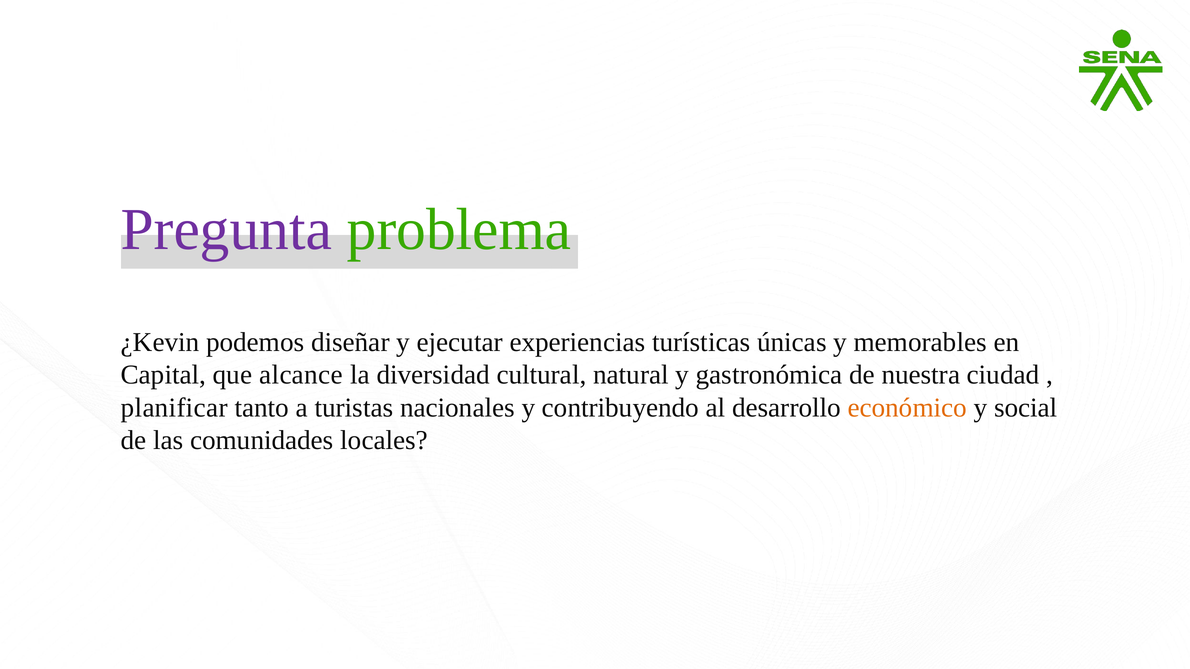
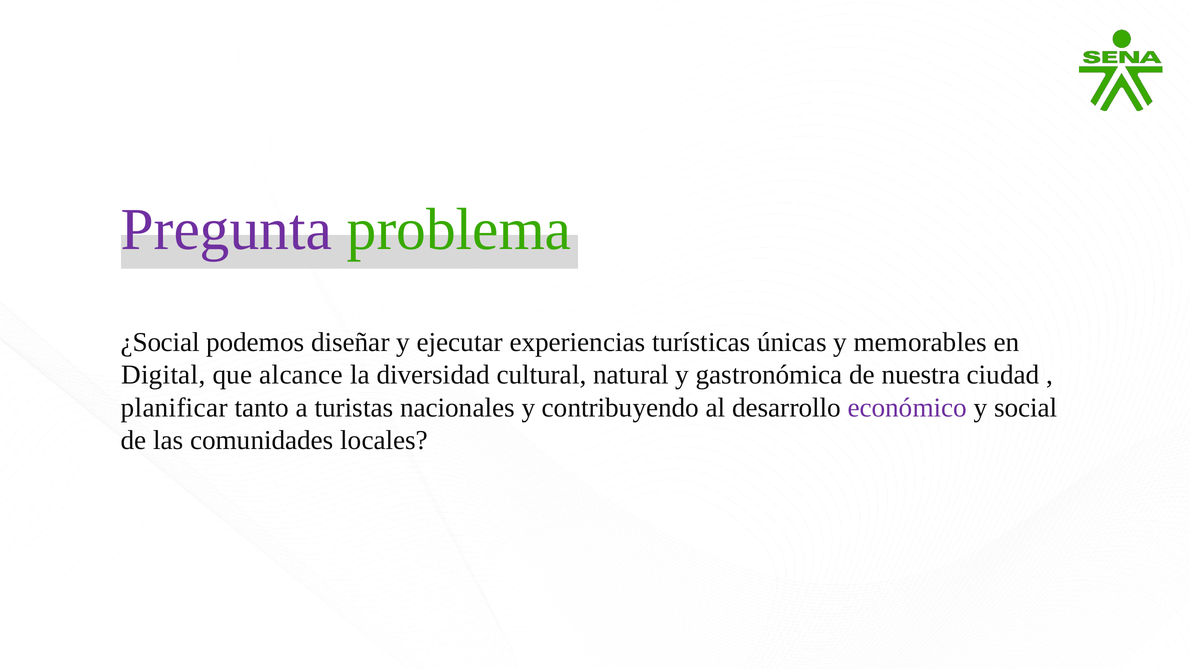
¿Kevin: ¿Kevin -> ¿Social
Capital: Capital -> Digital
económico colour: orange -> purple
